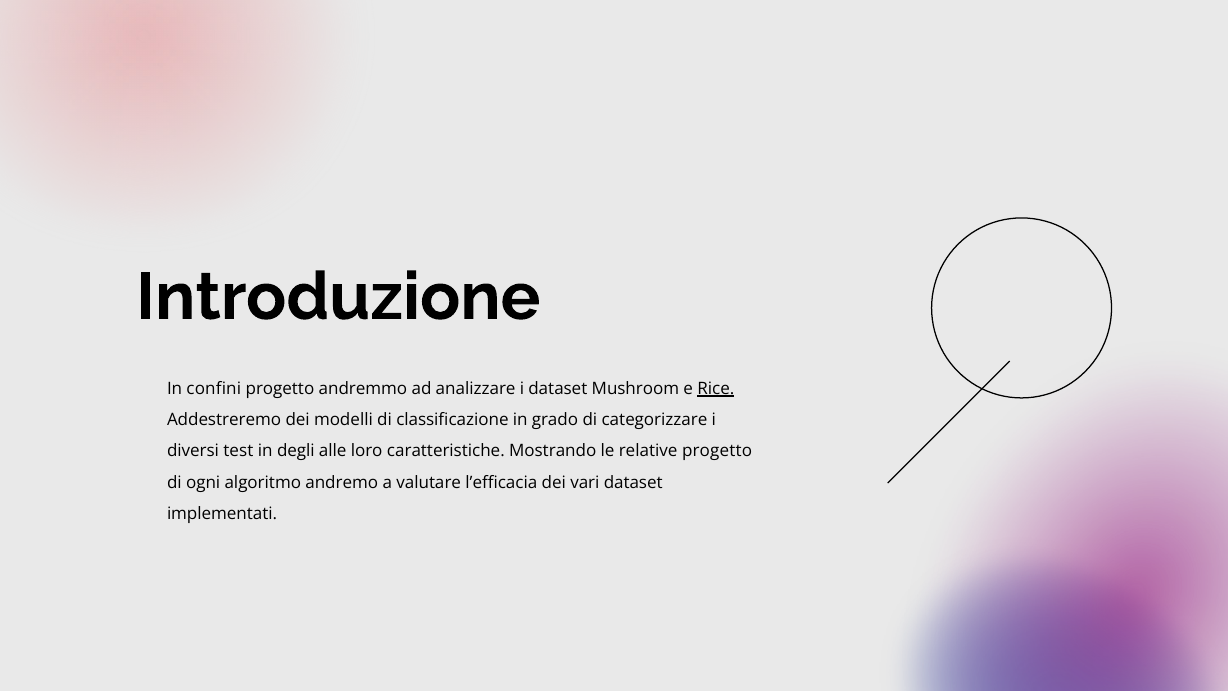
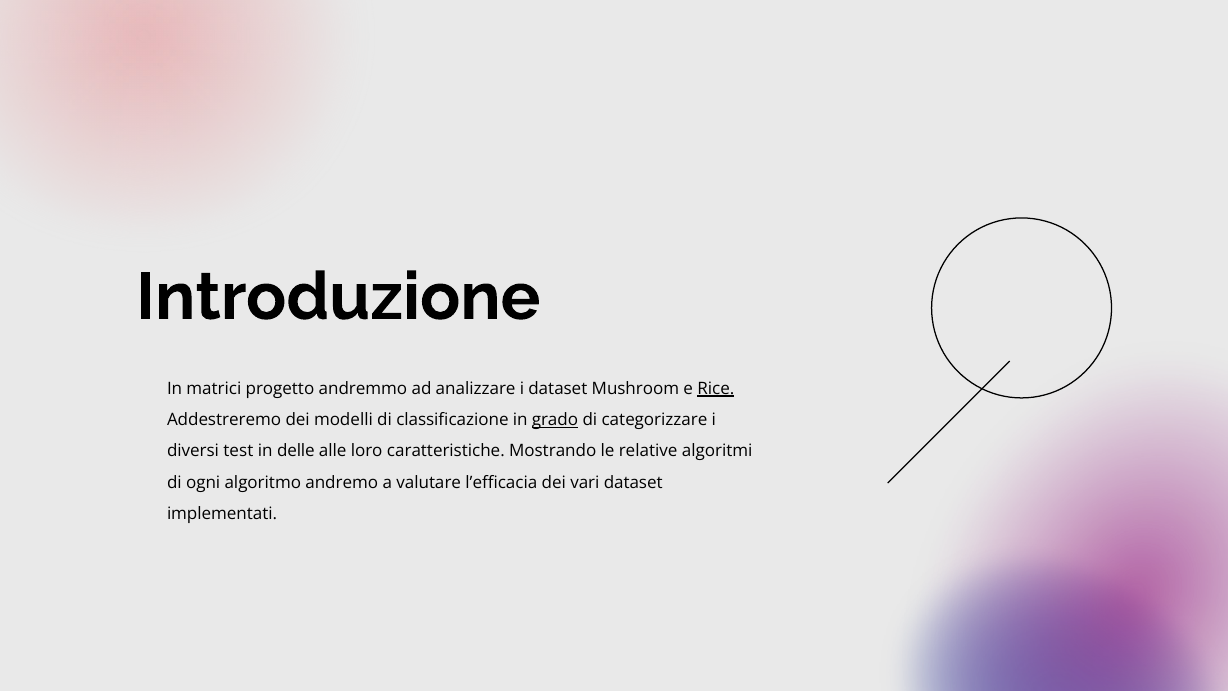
confini: confini -> matrici
grado underline: none -> present
degli: degli -> delle
relative progetto: progetto -> algoritmi
